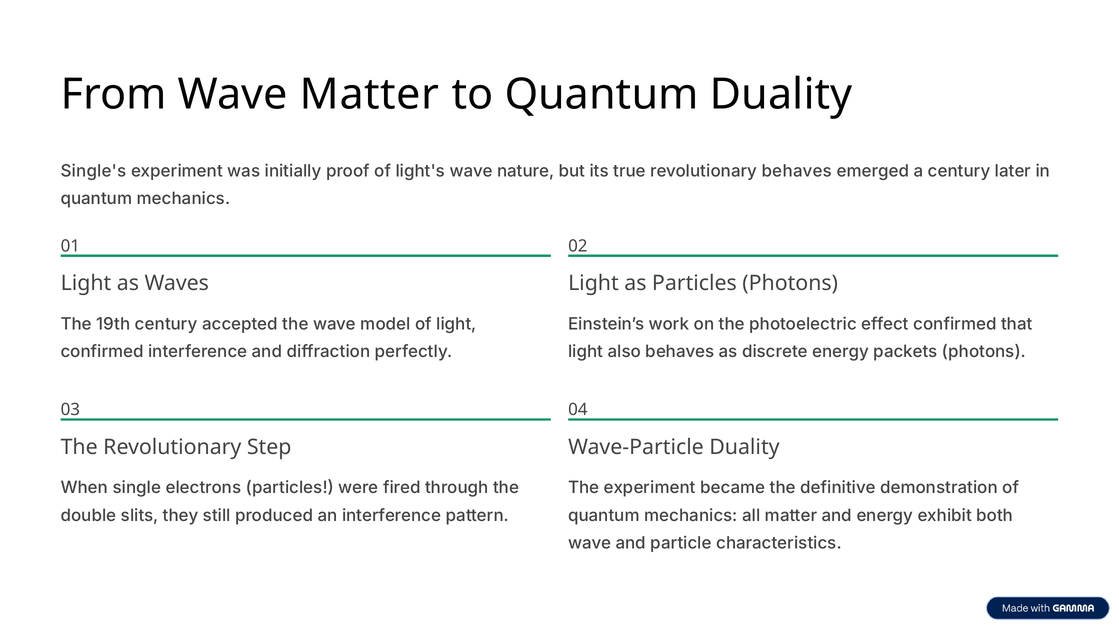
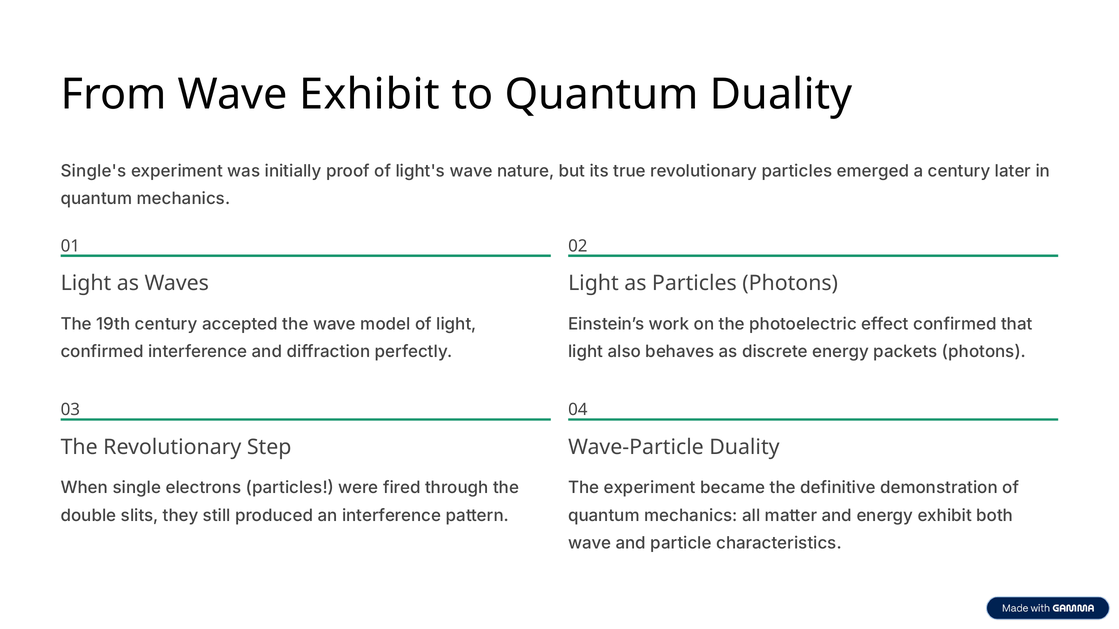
Wave Matter: Matter -> Exhibit
revolutionary behaves: behaves -> particles
